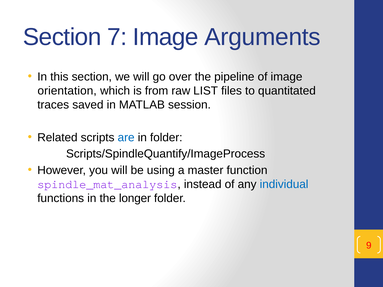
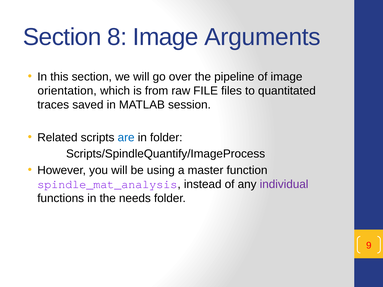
7: 7 -> 8
LIST: LIST -> FILE
individual colour: blue -> purple
longer: longer -> needs
